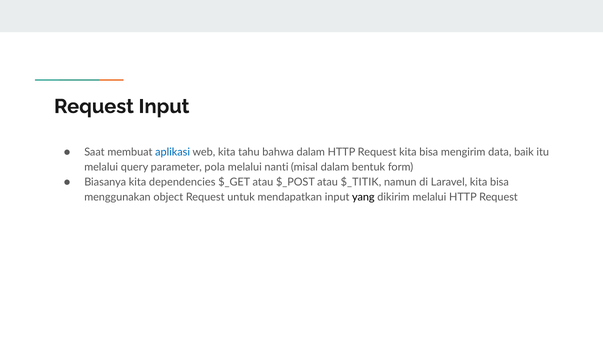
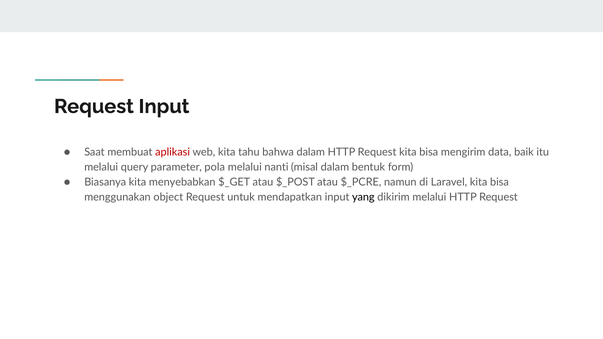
aplikasi colour: blue -> red
dependencies: dependencies -> menyebabkan
$_TITIK: $_TITIK -> $_PCRE
